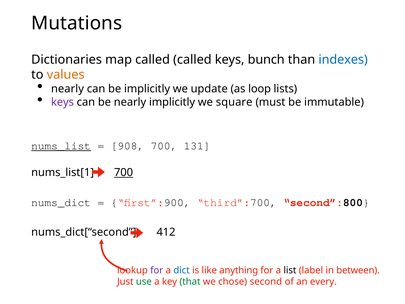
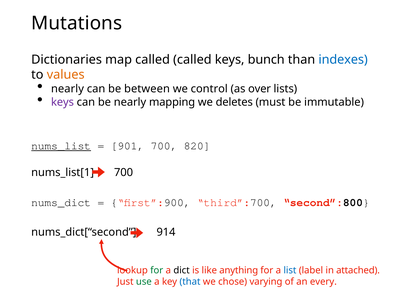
be implicitly: implicitly -> between
update: update -> control
loop: loop -> over
nearly implicitly: implicitly -> mapping
square: square -> deletes
908: 908 -> 901
131: 131 -> 820
700 at (124, 172) underline: present -> none
412: 412 -> 914
for at (157, 270) colour: purple -> green
dict colour: blue -> black
list colour: black -> blue
between: between -> attached
that colour: green -> blue
second: second -> varying
